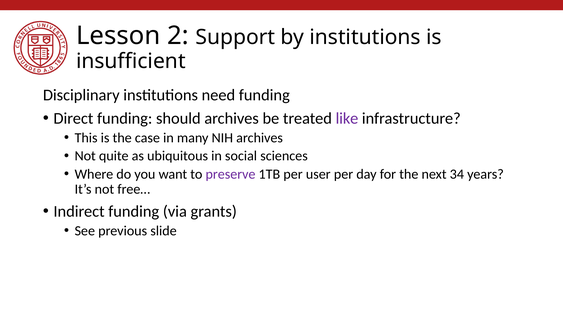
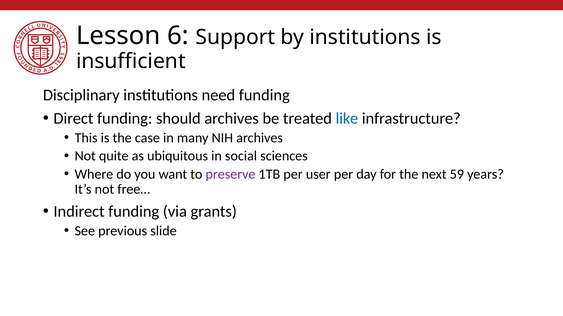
2: 2 -> 6
like colour: purple -> blue
34: 34 -> 59
